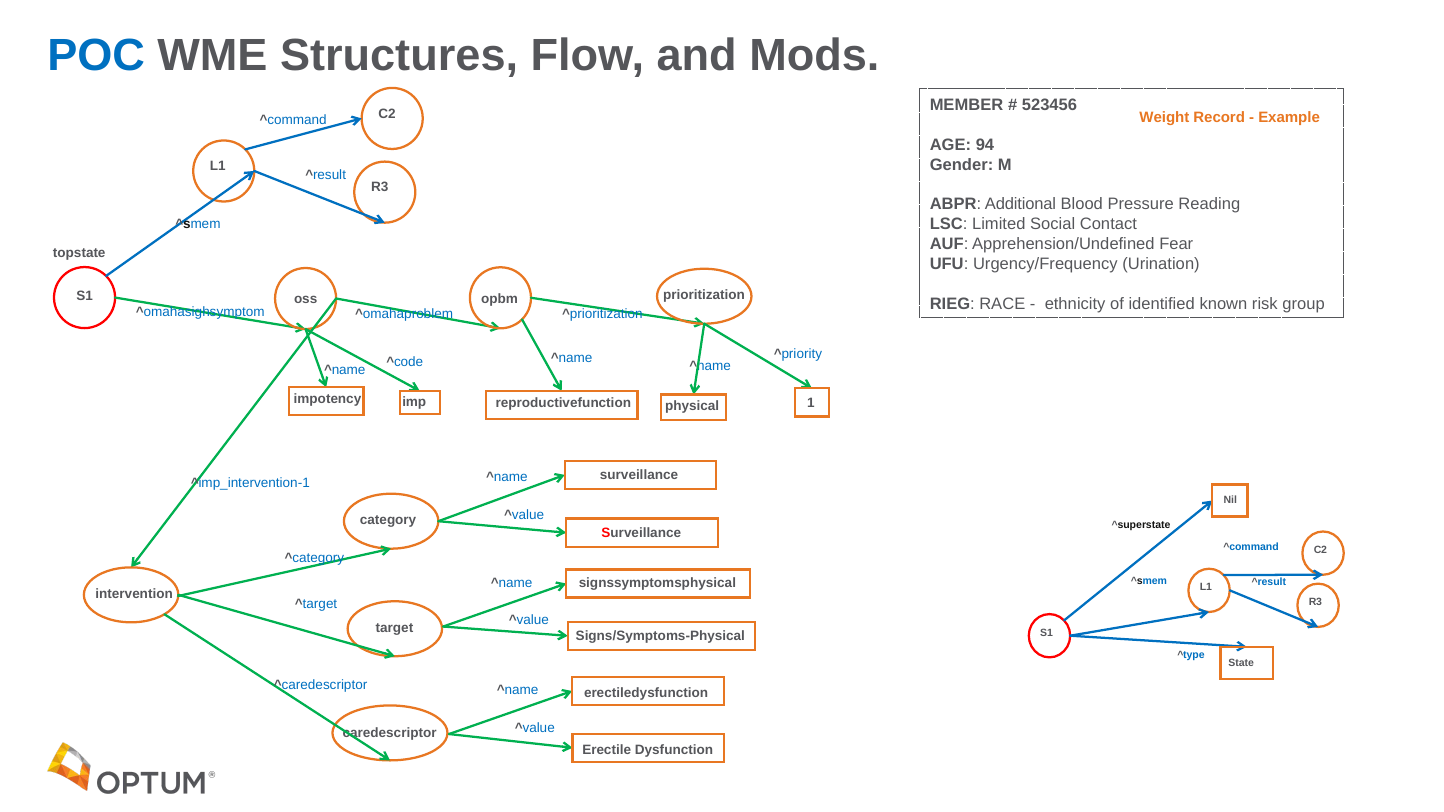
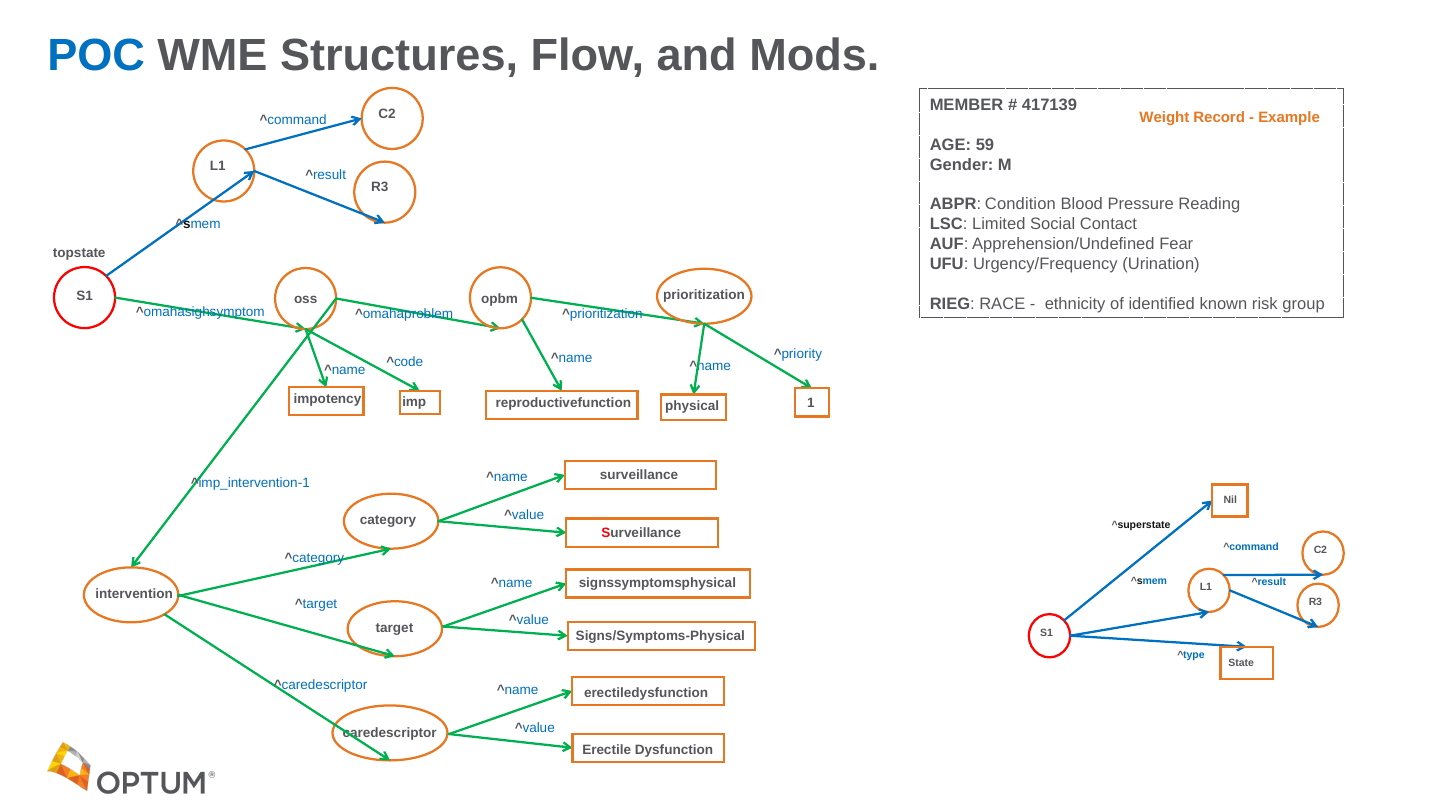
523456: 523456 -> 417139
94: 94 -> 59
Additional: Additional -> Condition
